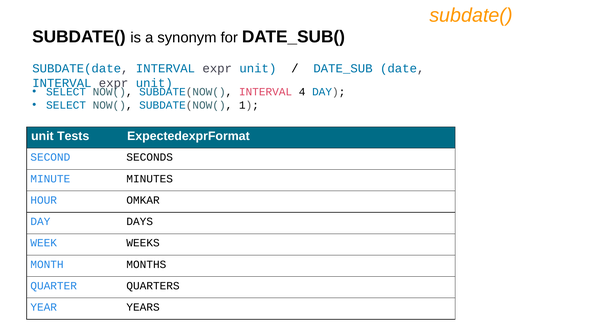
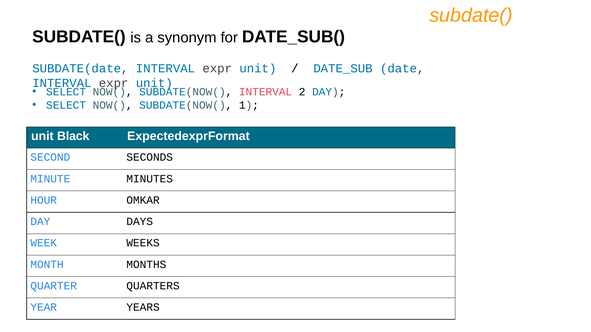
4: 4 -> 2
Tests: Tests -> Black
